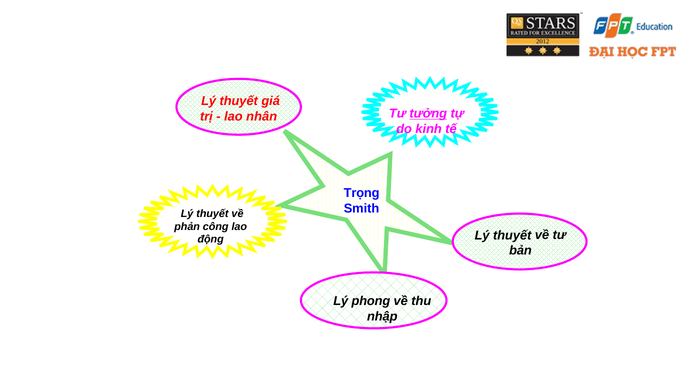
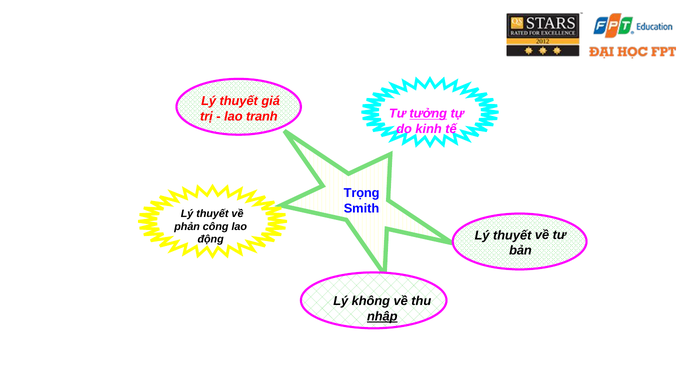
nhân: nhân -> tranh
phong: phong -> không
nhập underline: none -> present
